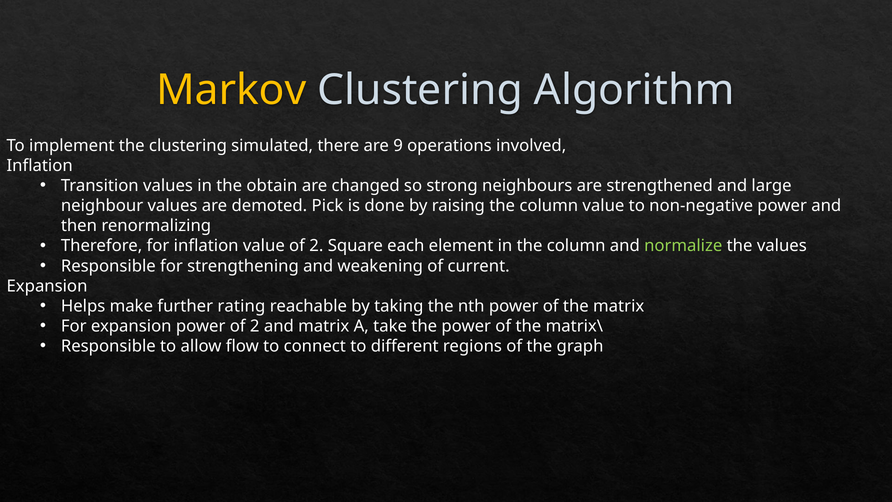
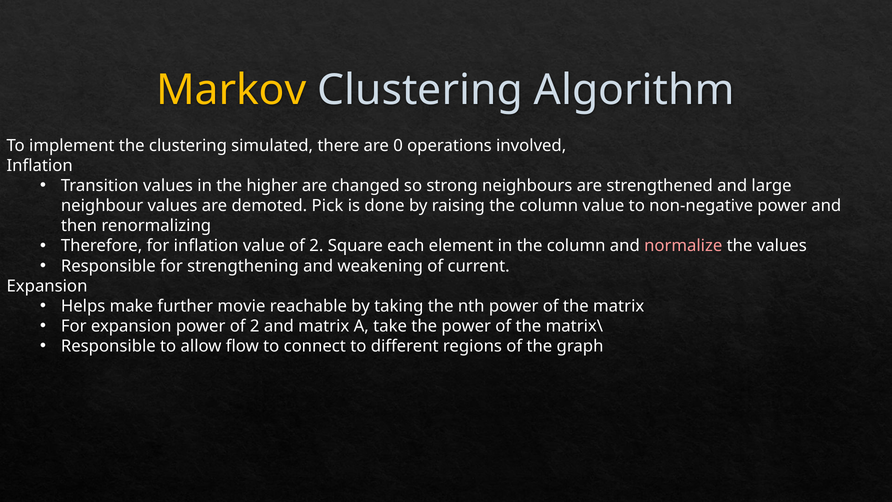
9: 9 -> 0
obtain: obtain -> higher
normalize colour: light green -> pink
rating: rating -> movie
